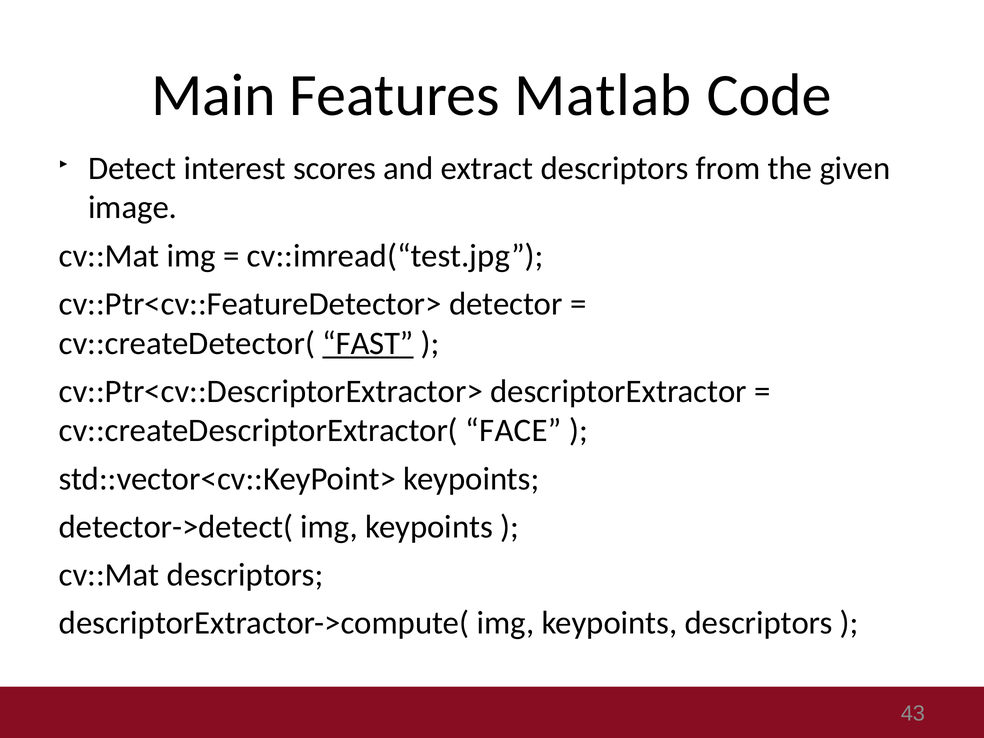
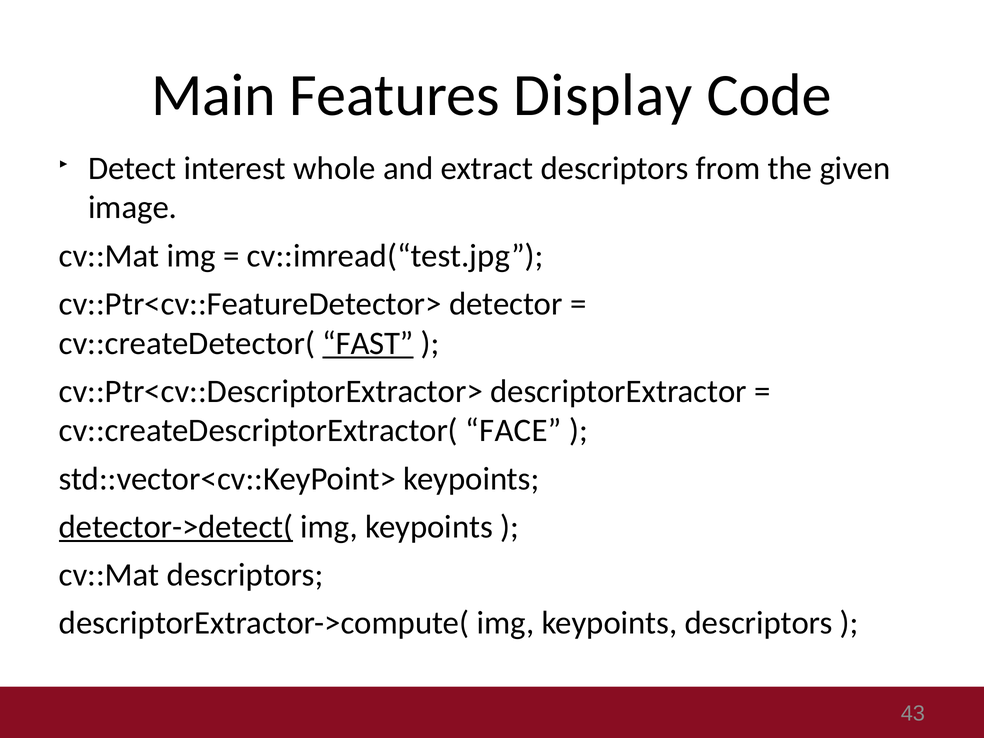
Matlab: Matlab -> Display
scores: scores -> whole
detector->detect( underline: none -> present
